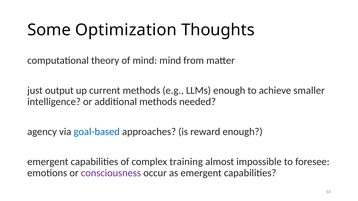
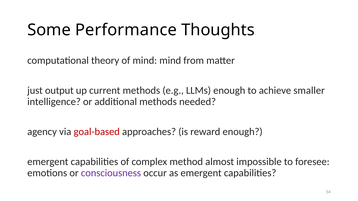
Optimization: Optimization -> Performance
goal-based colour: blue -> red
training: training -> method
